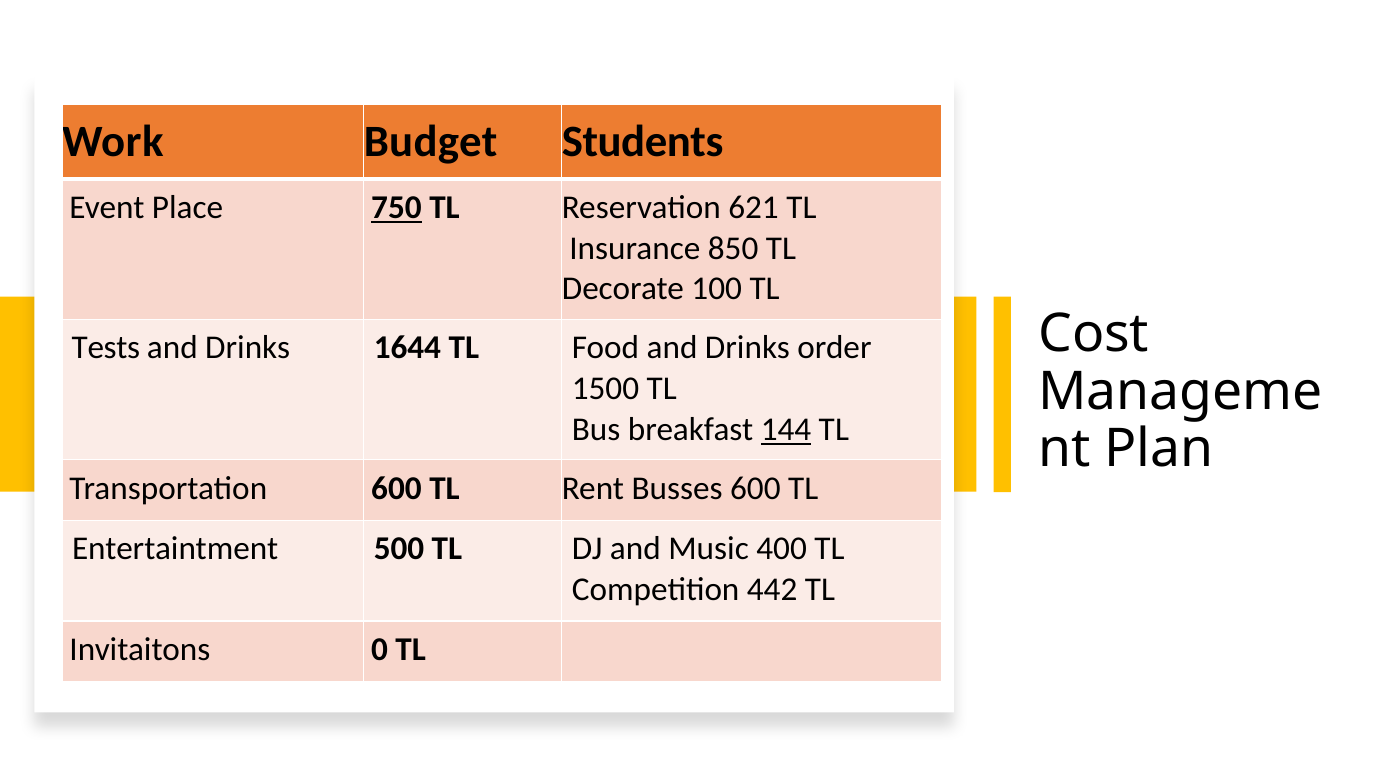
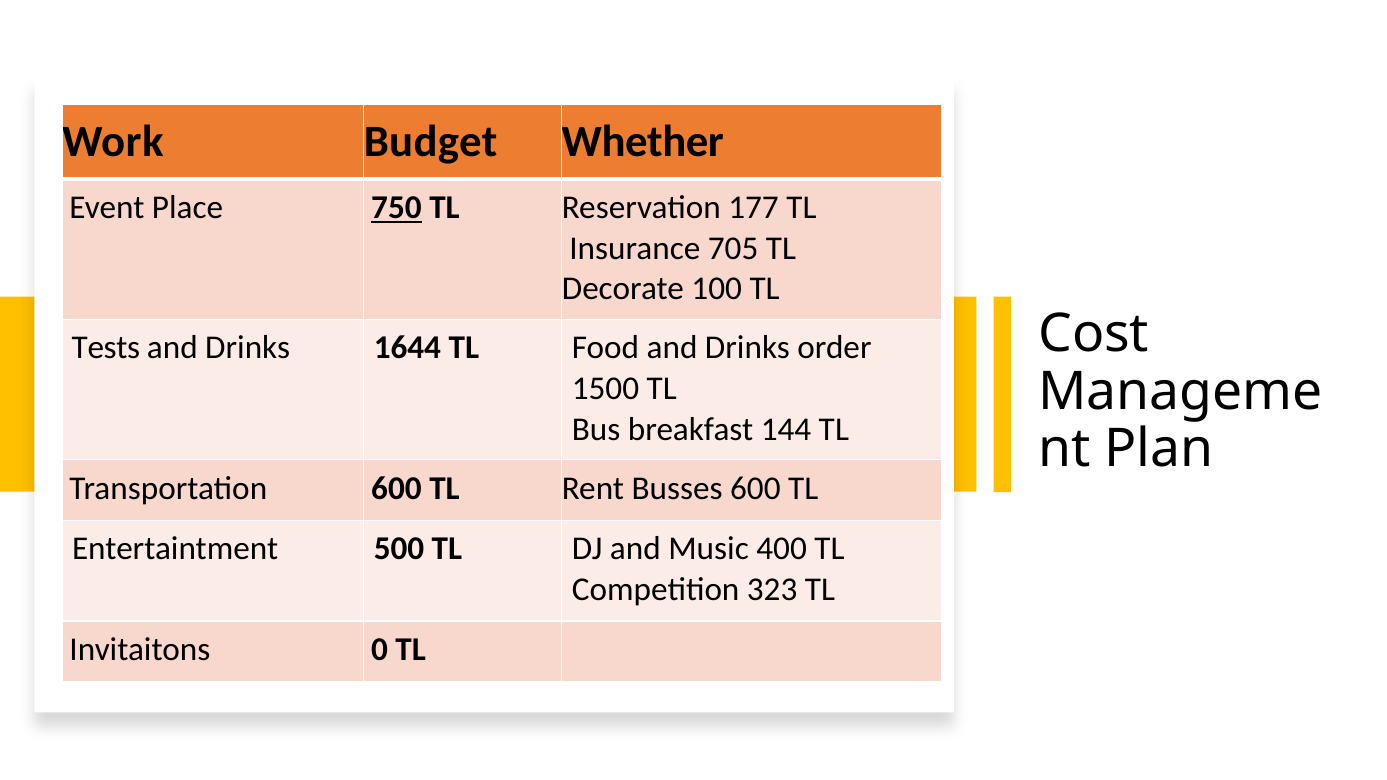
Students: Students -> Whether
621: 621 -> 177
850: 850 -> 705
144 underline: present -> none
442: 442 -> 323
